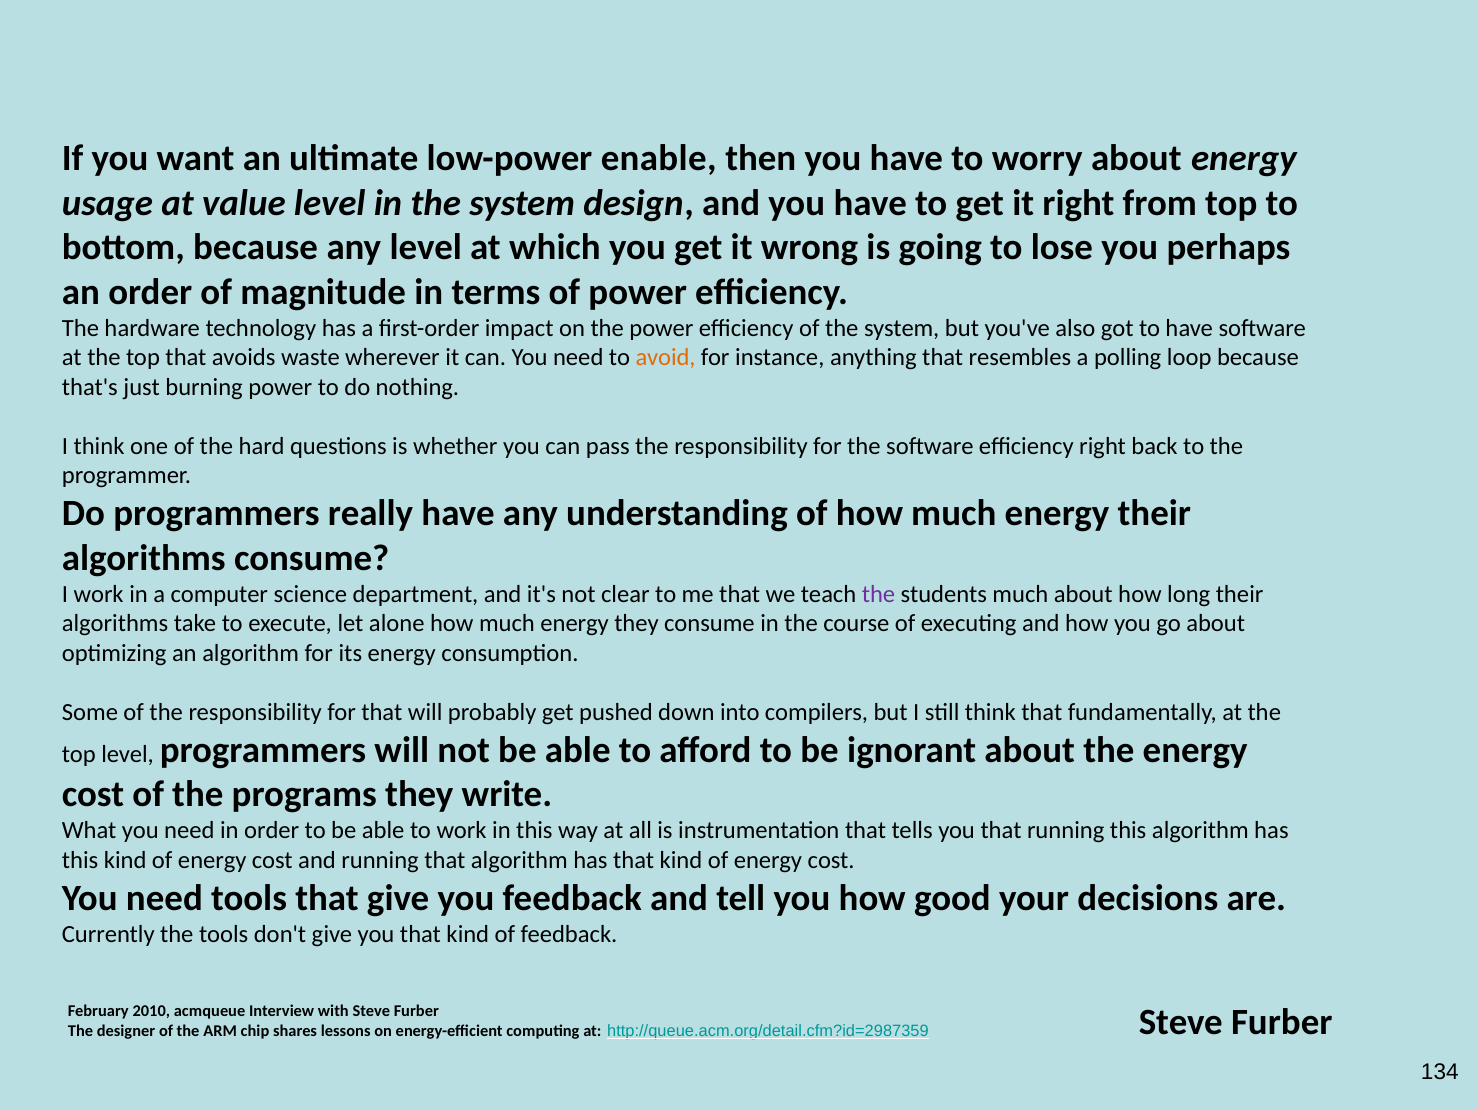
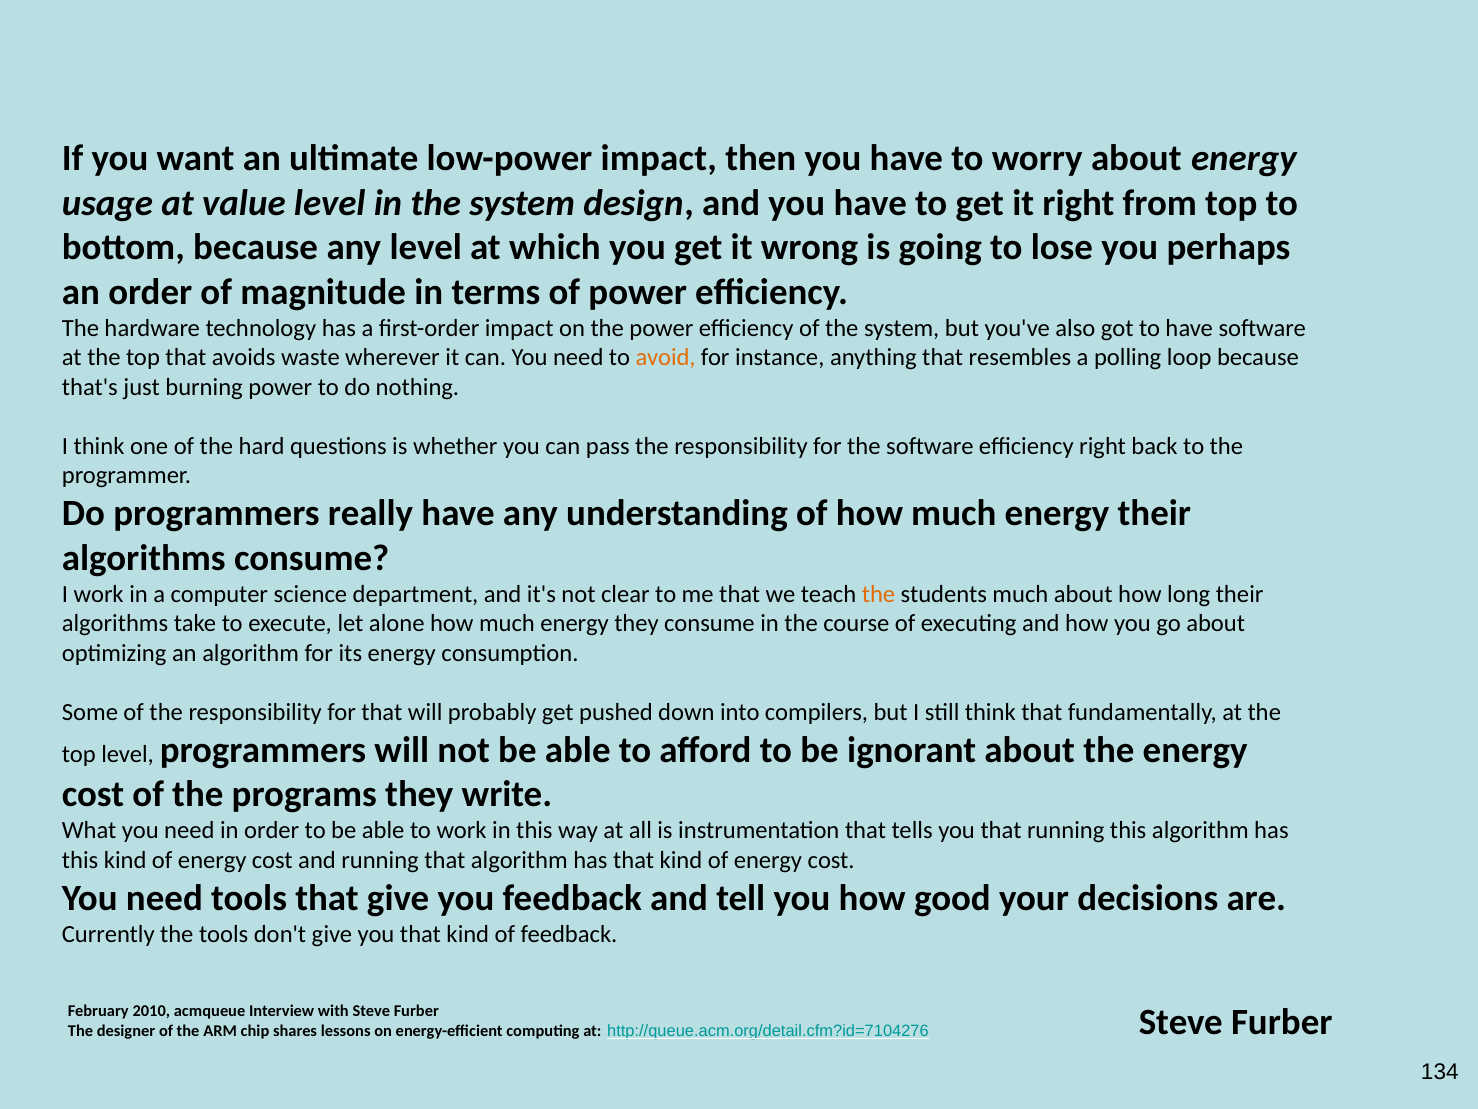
low-power enable: enable -> impact
the at (878, 594) colour: purple -> orange
http://queue.acm.org/detail.cfm?id=2987359: http://queue.acm.org/detail.cfm?id=2987359 -> http://queue.acm.org/detail.cfm?id=7104276
